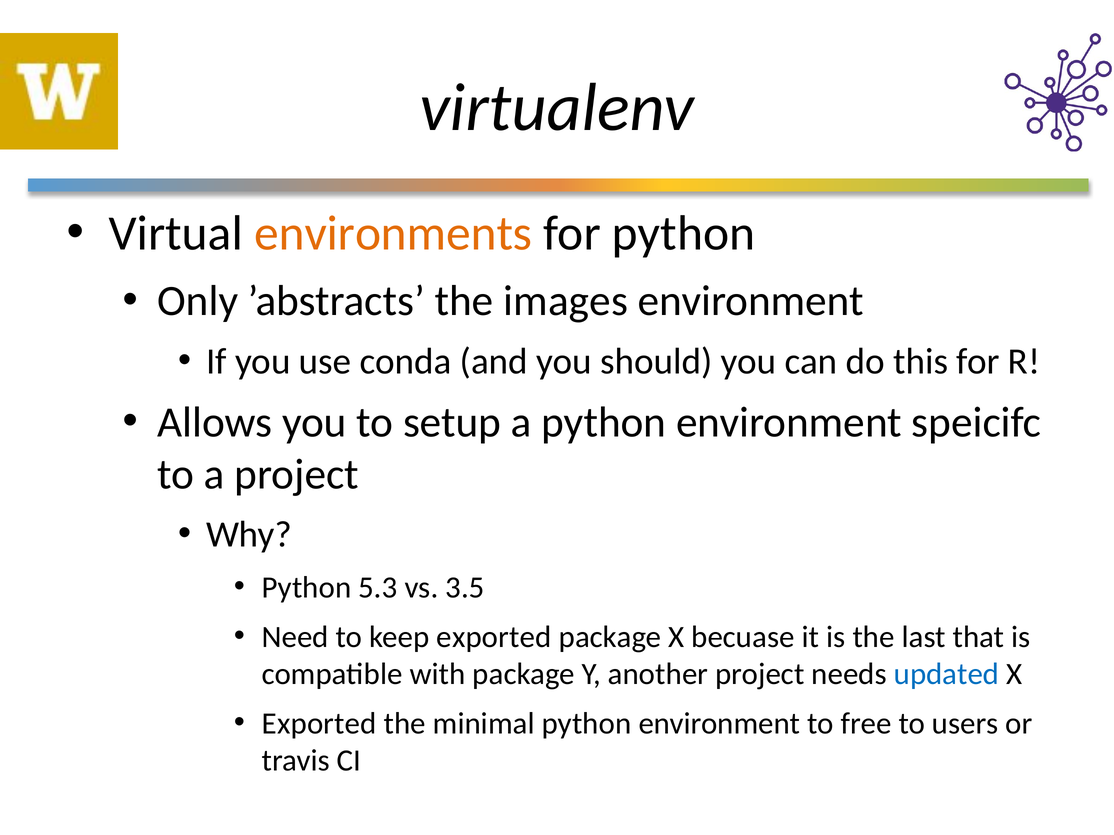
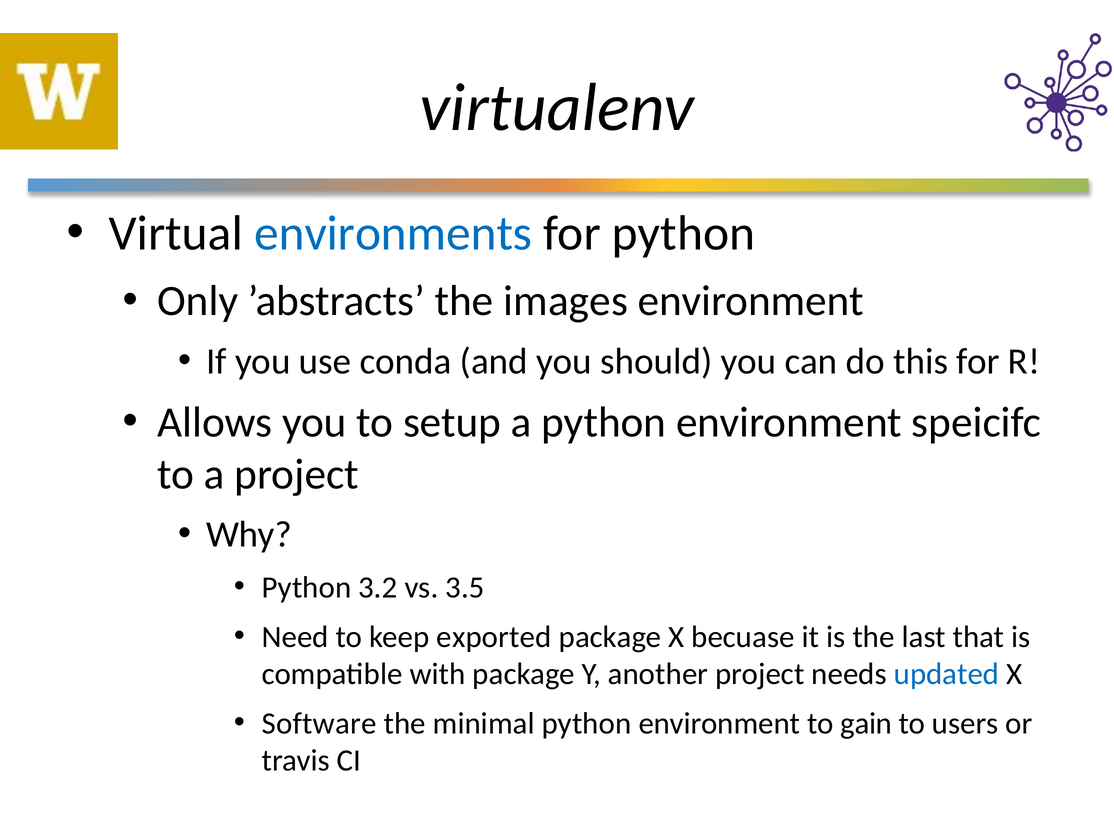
environments colour: orange -> blue
5.3: 5.3 -> 3.2
Exported at (319, 724): Exported -> Software
free: free -> gain
